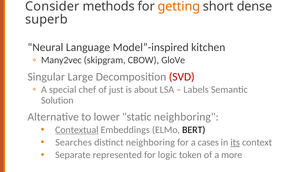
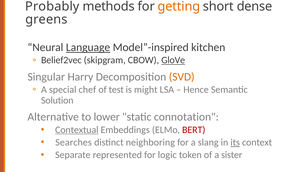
Consider: Consider -> Probably
superb: superb -> greens
Language underline: none -> present
Many2vec: Many2vec -> Belief2vec
GloVe underline: none -> present
Large: Large -> Harry
SVD colour: red -> orange
just: just -> test
about: about -> might
Labels: Labels -> Hence
static neighboring: neighboring -> connotation
BERT colour: black -> red
cases: cases -> slang
more: more -> sister
